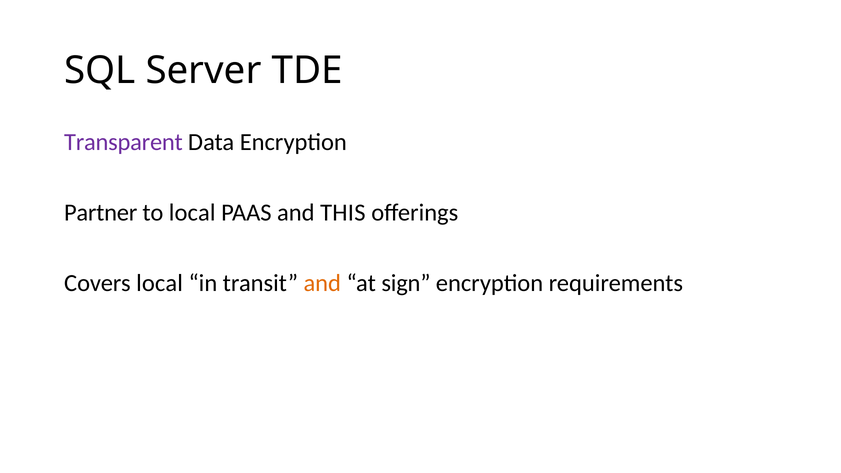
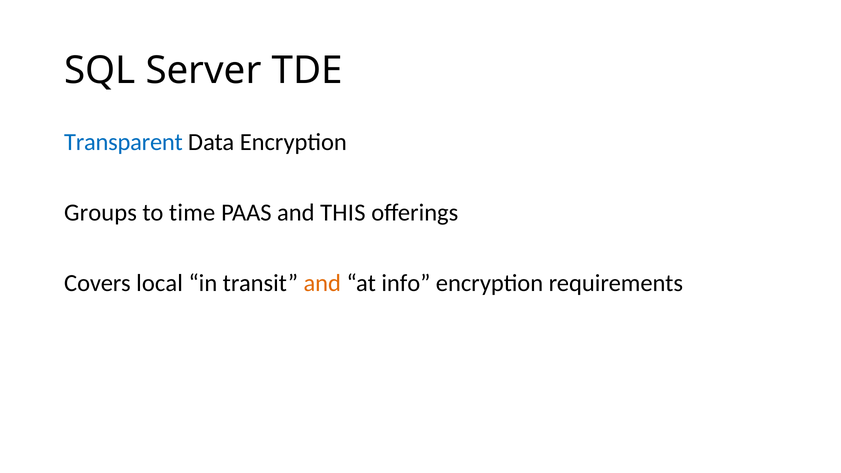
Transparent colour: purple -> blue
Partner: Partner -> Groups
to local: local -> time
sign: sign -> info
